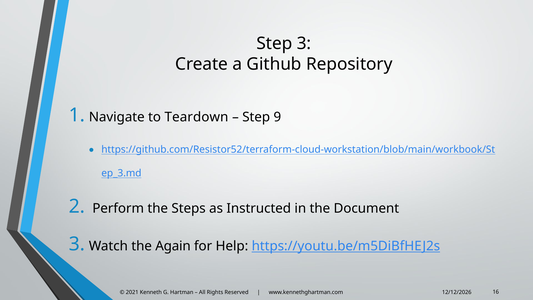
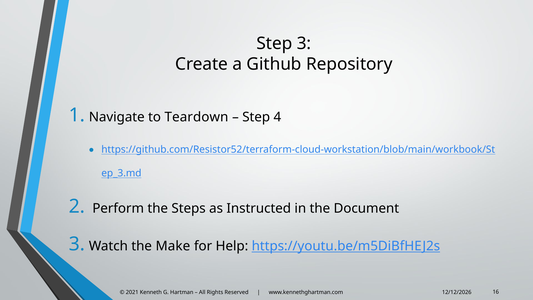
9: 9 -> 4
Again: Again -> Make
